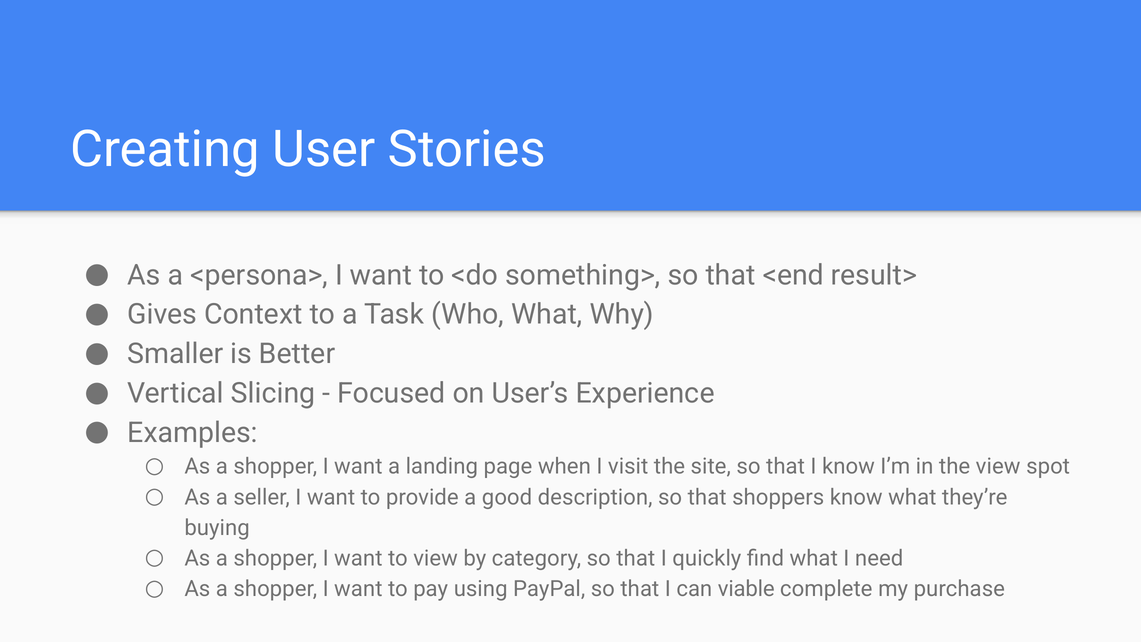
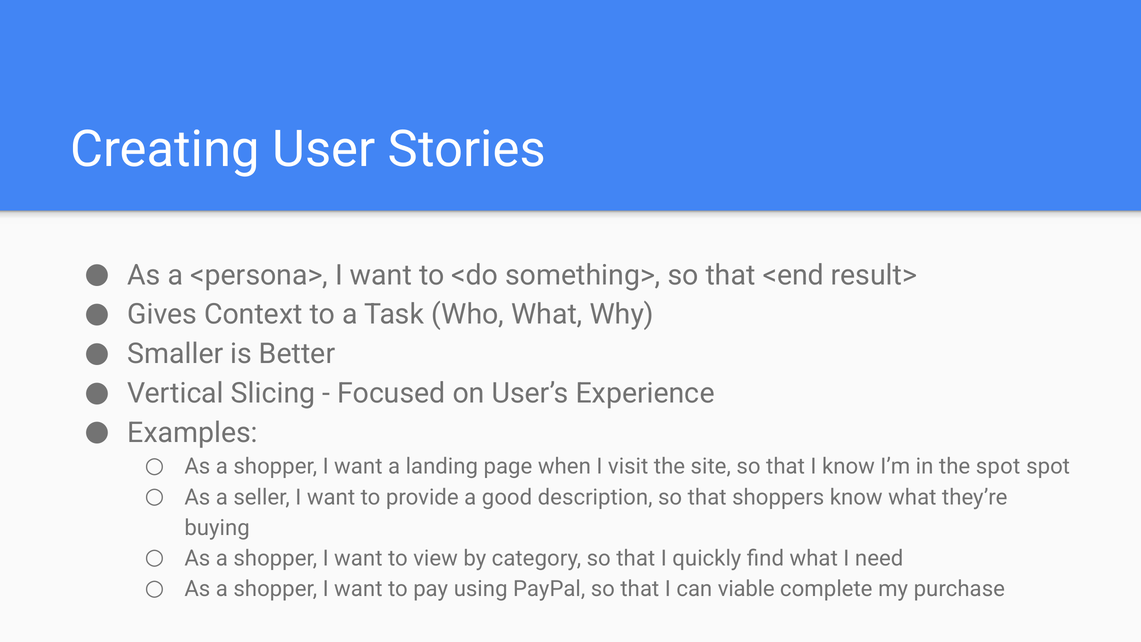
the view: view -> spot
